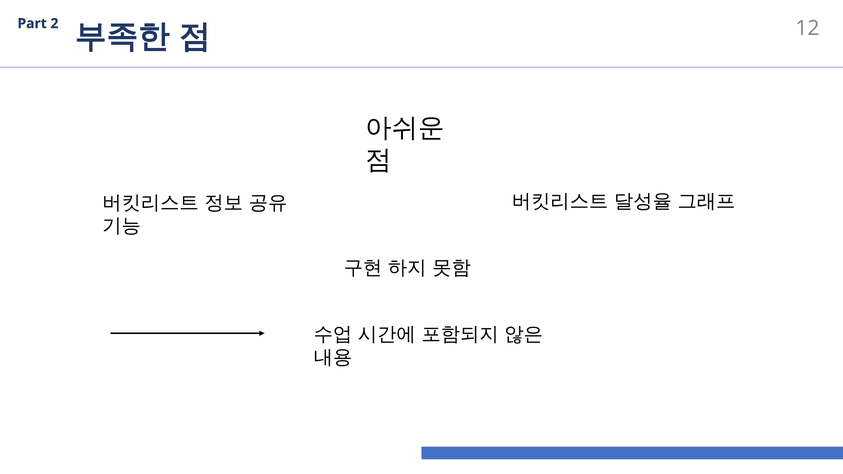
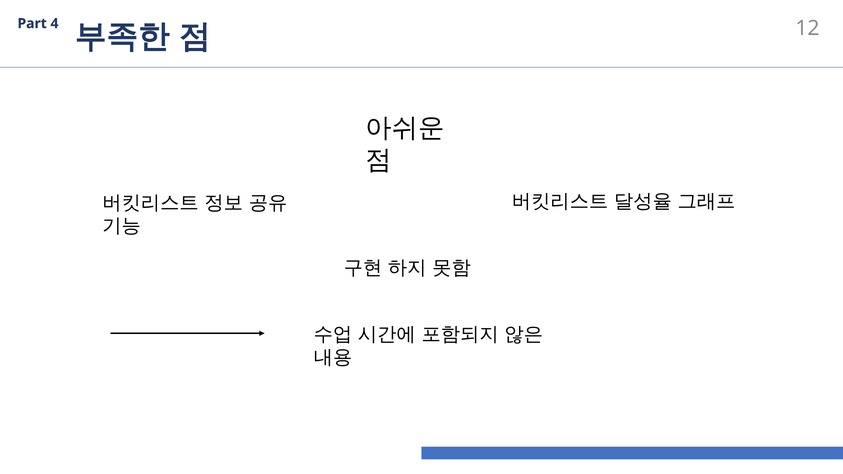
2: 2 -> 4
